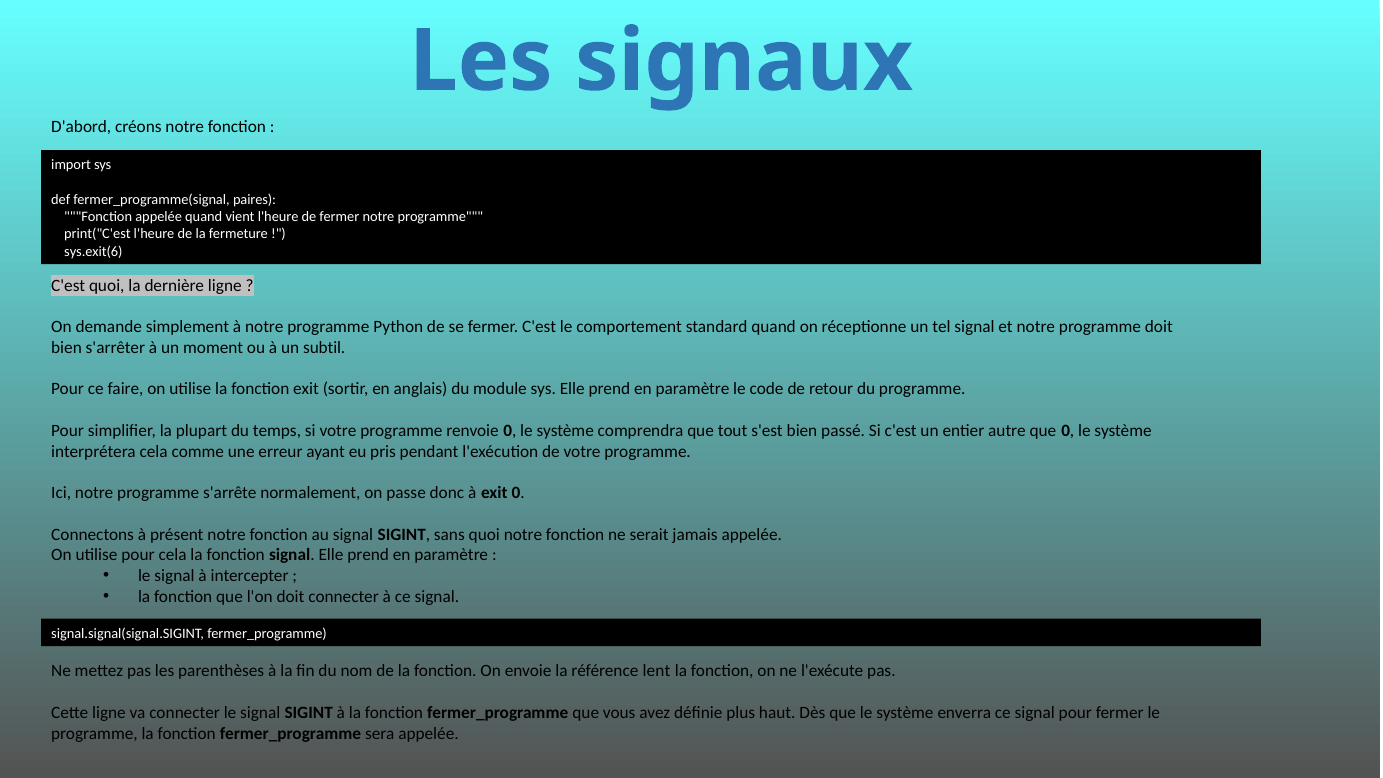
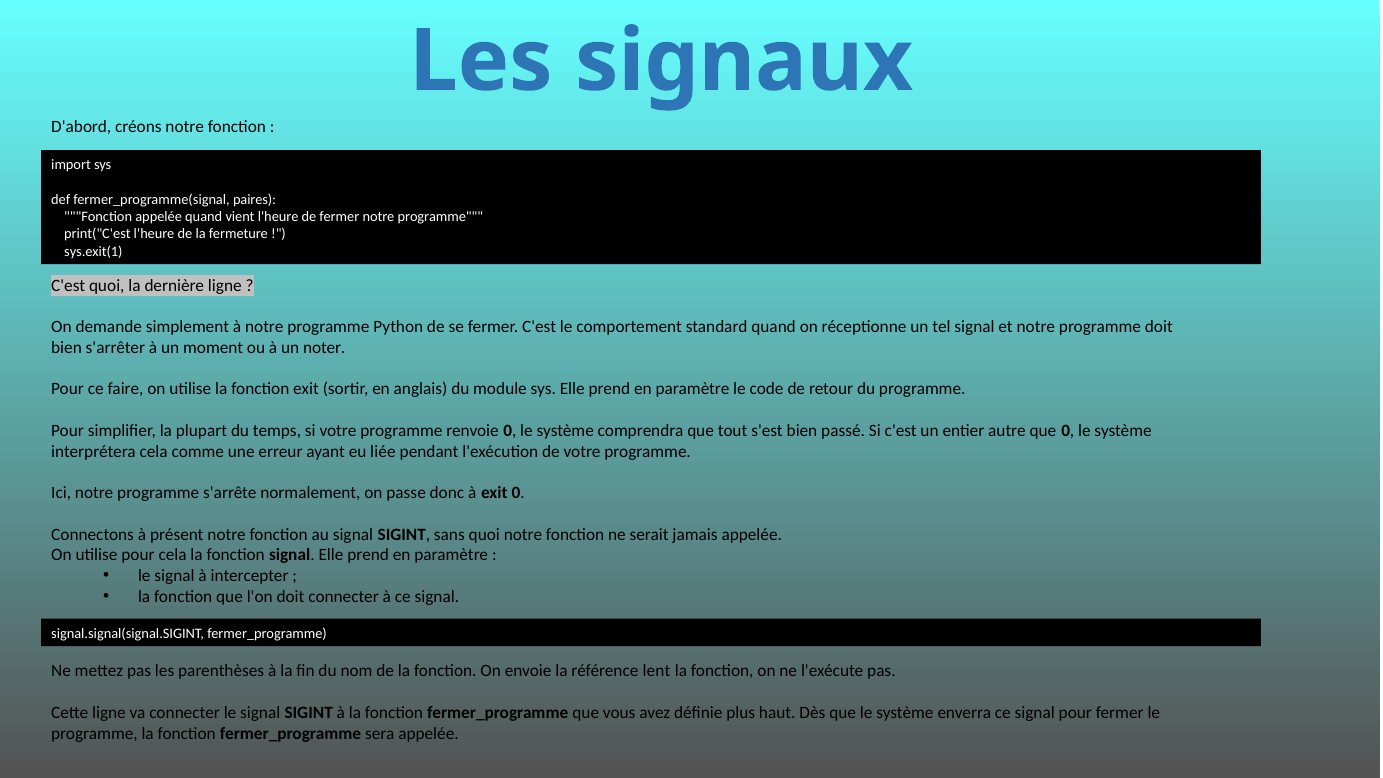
sys.exit(6: sys.exit(6 -> sys.exit(1
subtil: subtil -> noter
pris: pris -> liée
